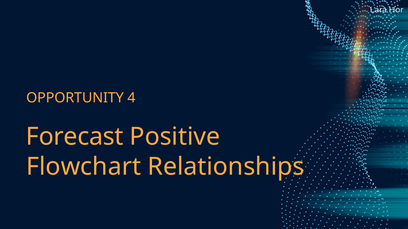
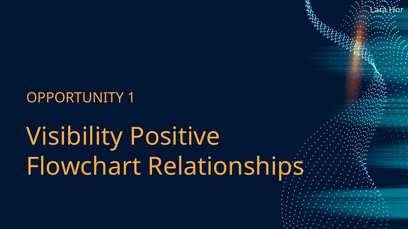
4: 4 -> 1
Forecast: Forecast -> Visibility
